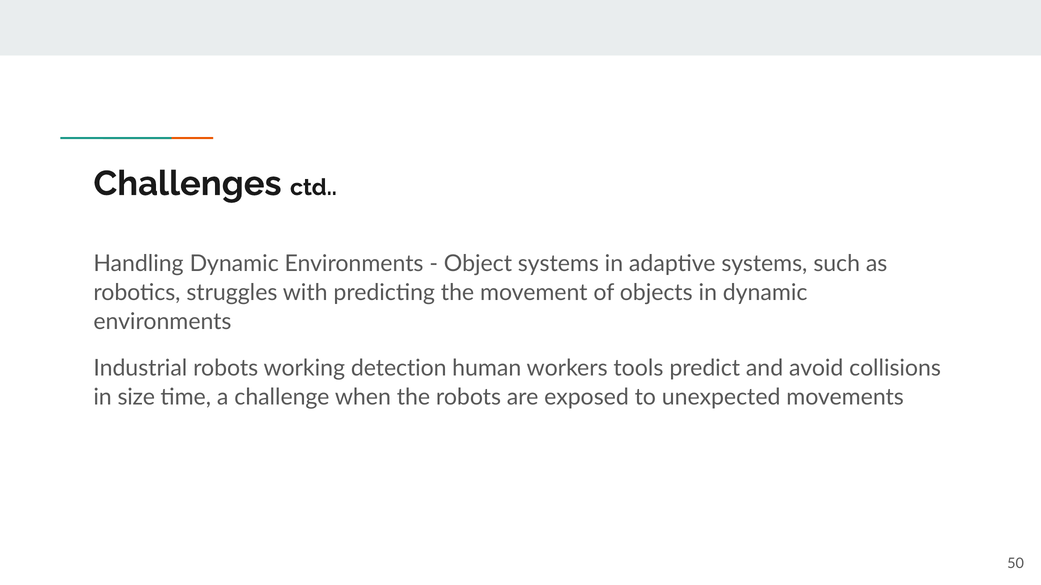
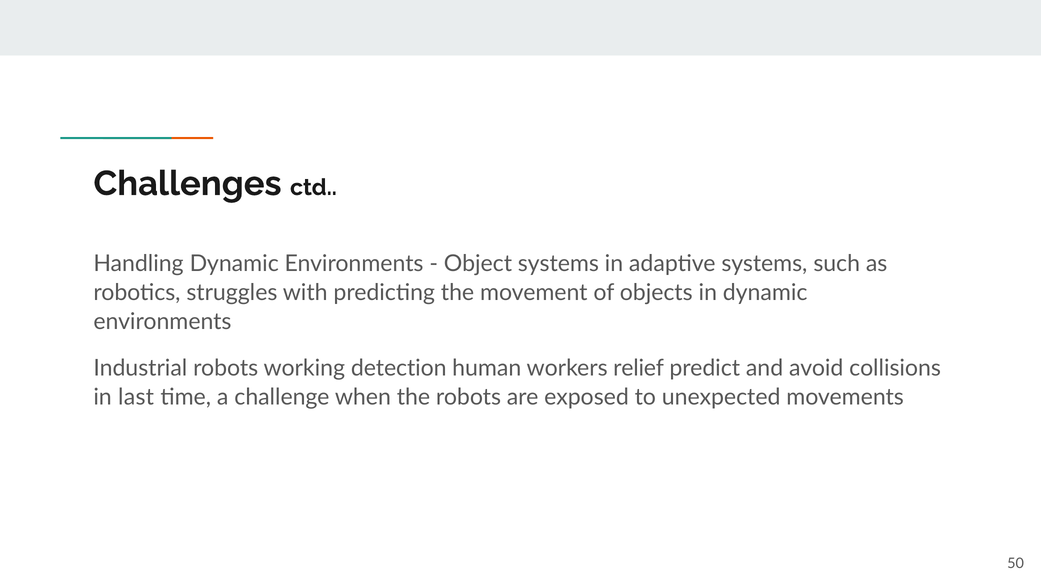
tools: tools -> relief
size: size -> last
